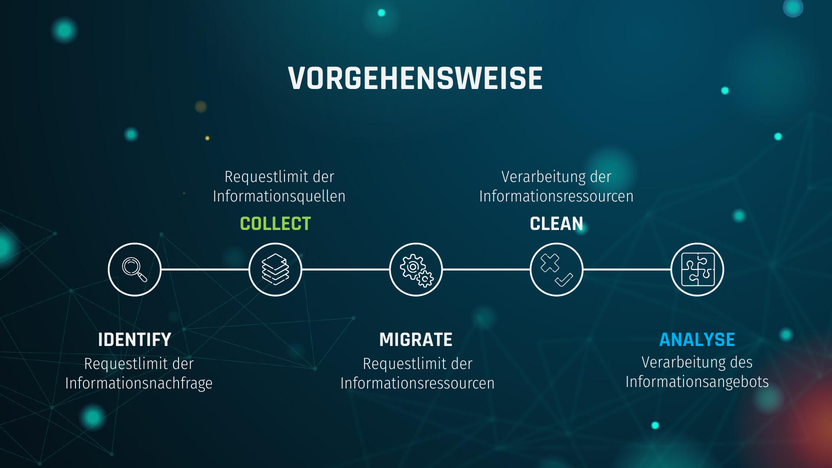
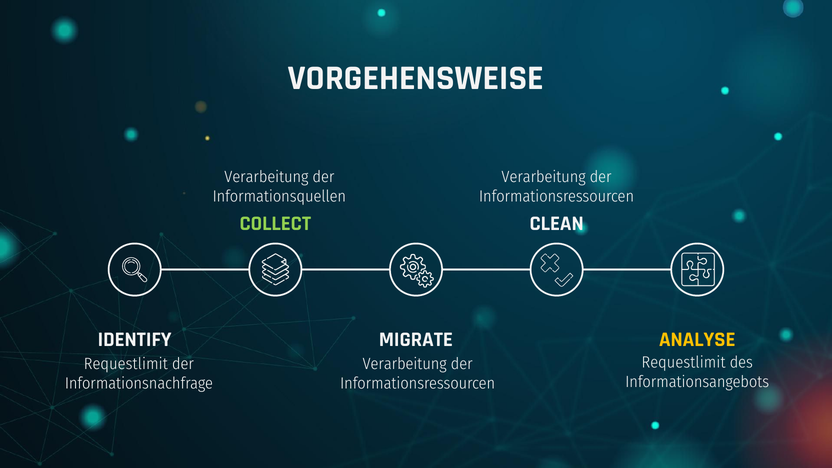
Requestlimit at (266, 177): Requestlimit -> Verarbeitung
ANALYSE colour: light blue -> yellow
Verarbeitung at (684, 363): Verarbeitung -> Requestlimit
Requestlimit at (405, 364): Requestlimit -> Verarbeitung
